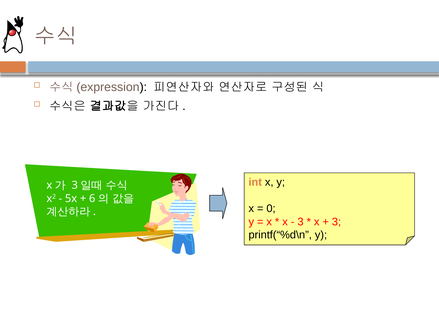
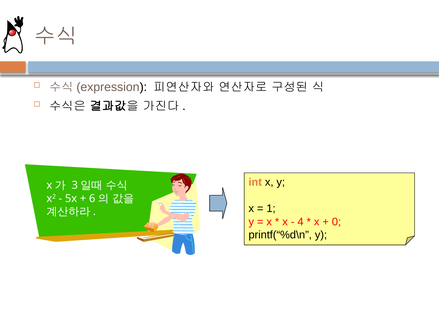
0: 0 -> 1
3 at (301, 222): 3 -> 4
3 at (336, 222): 3 -> 0
